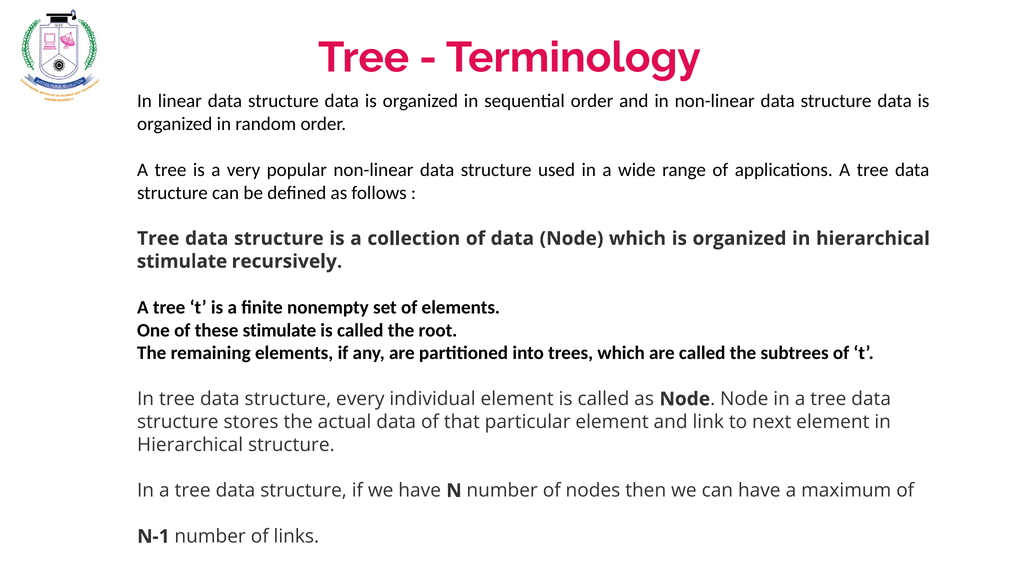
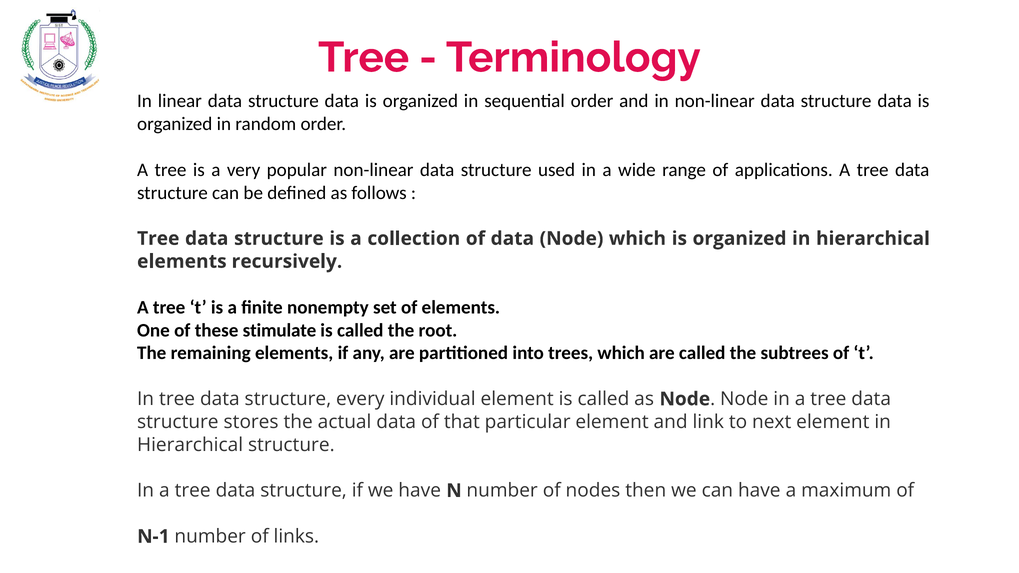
stimulate at (182, 262): stimulate -> elements
